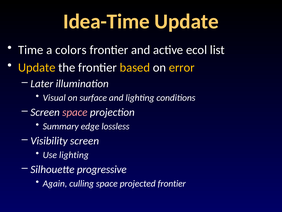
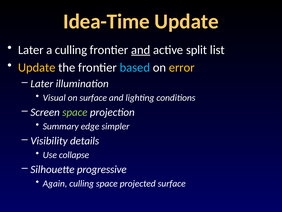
Time at (31, 50): Time -> Later
a colors: colors -> culling
and at (141, 50) underline: none -> present
ecol: ecol -> split
based colour: yellow -> light blue
space at (75, 112) colour: pink -> light green
lossless: lossless -> simpler
Visibility screen: screen -> details
Use lighting: lighting -> collapse
projected frontier: frontier -> surface
